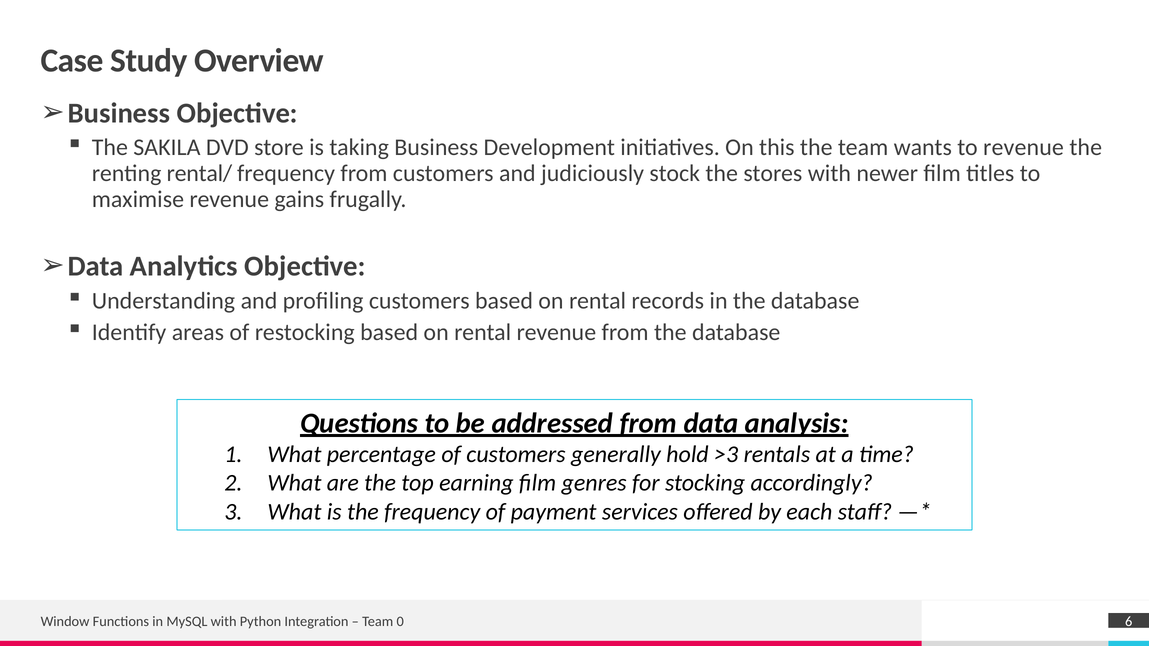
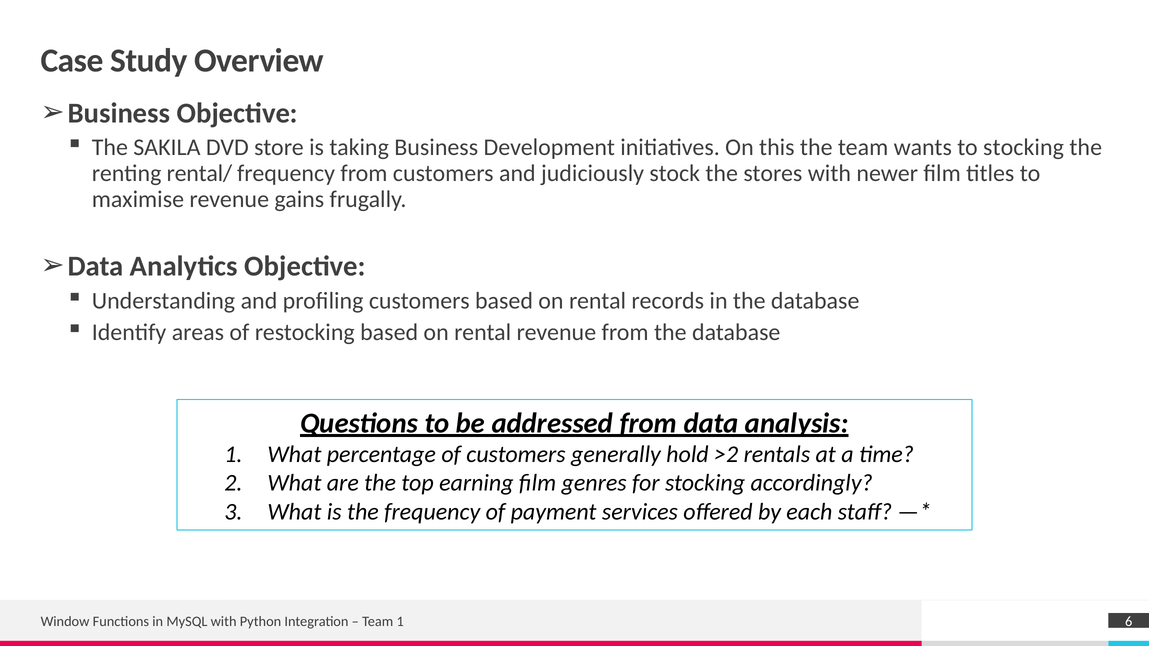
to revenue: revenue -> stocking
>3: >3 -> >2
Team 0: 0 -> 1
